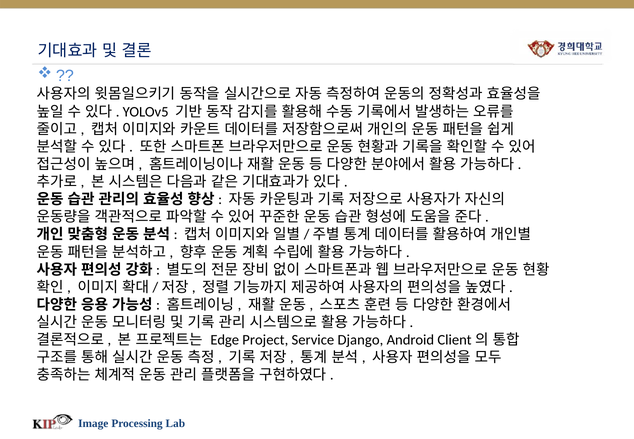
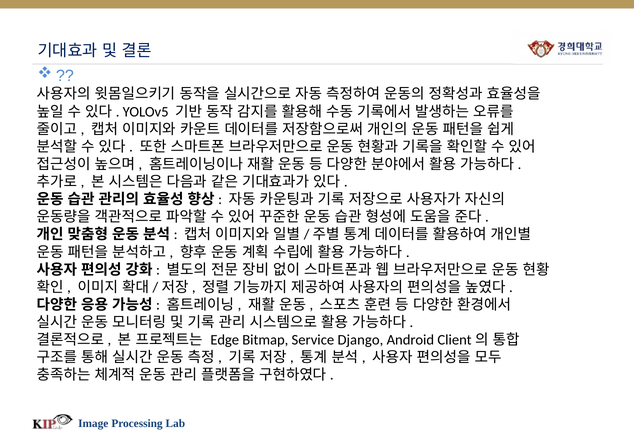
Project: Project -> Bitmap
